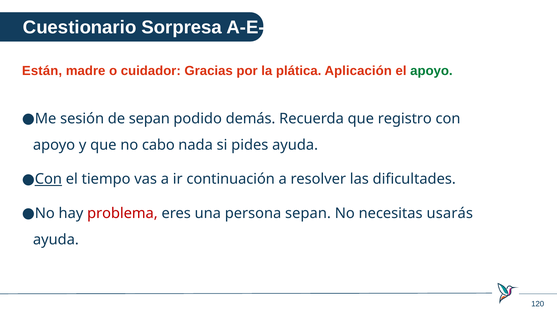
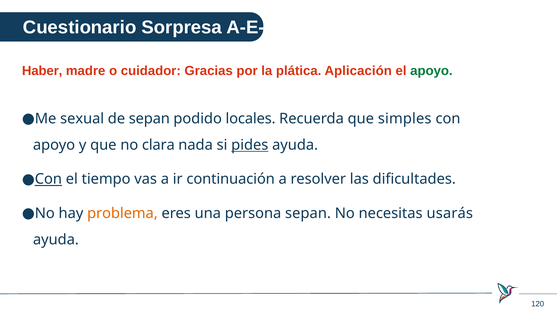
Están: Están -> Haber
sesión: sesión -> sexual
demás: demás -> locales
registro: registro -> simples
cabo: cabo -> clara
pides underline: none -> present
problema colour: red -> orange
